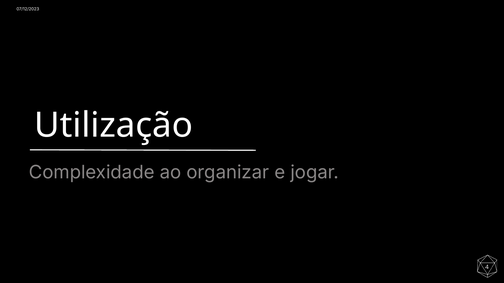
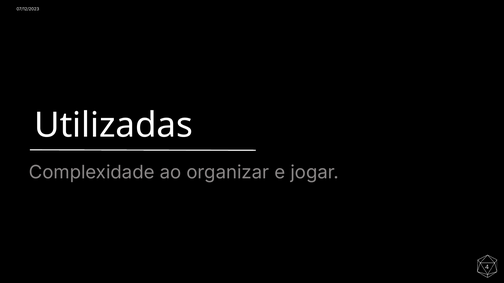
Utilização: Utilização -> Utilizadas
